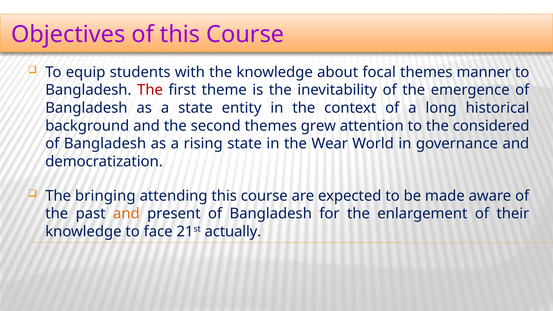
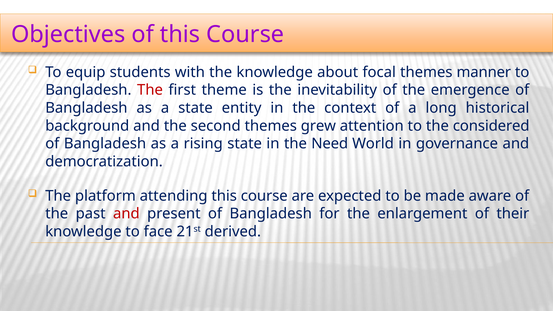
Wear: Wear -> Need
bringing: bringing -> platform
and at (126, 214) colour: orange -> red
actually: actually -> derived
